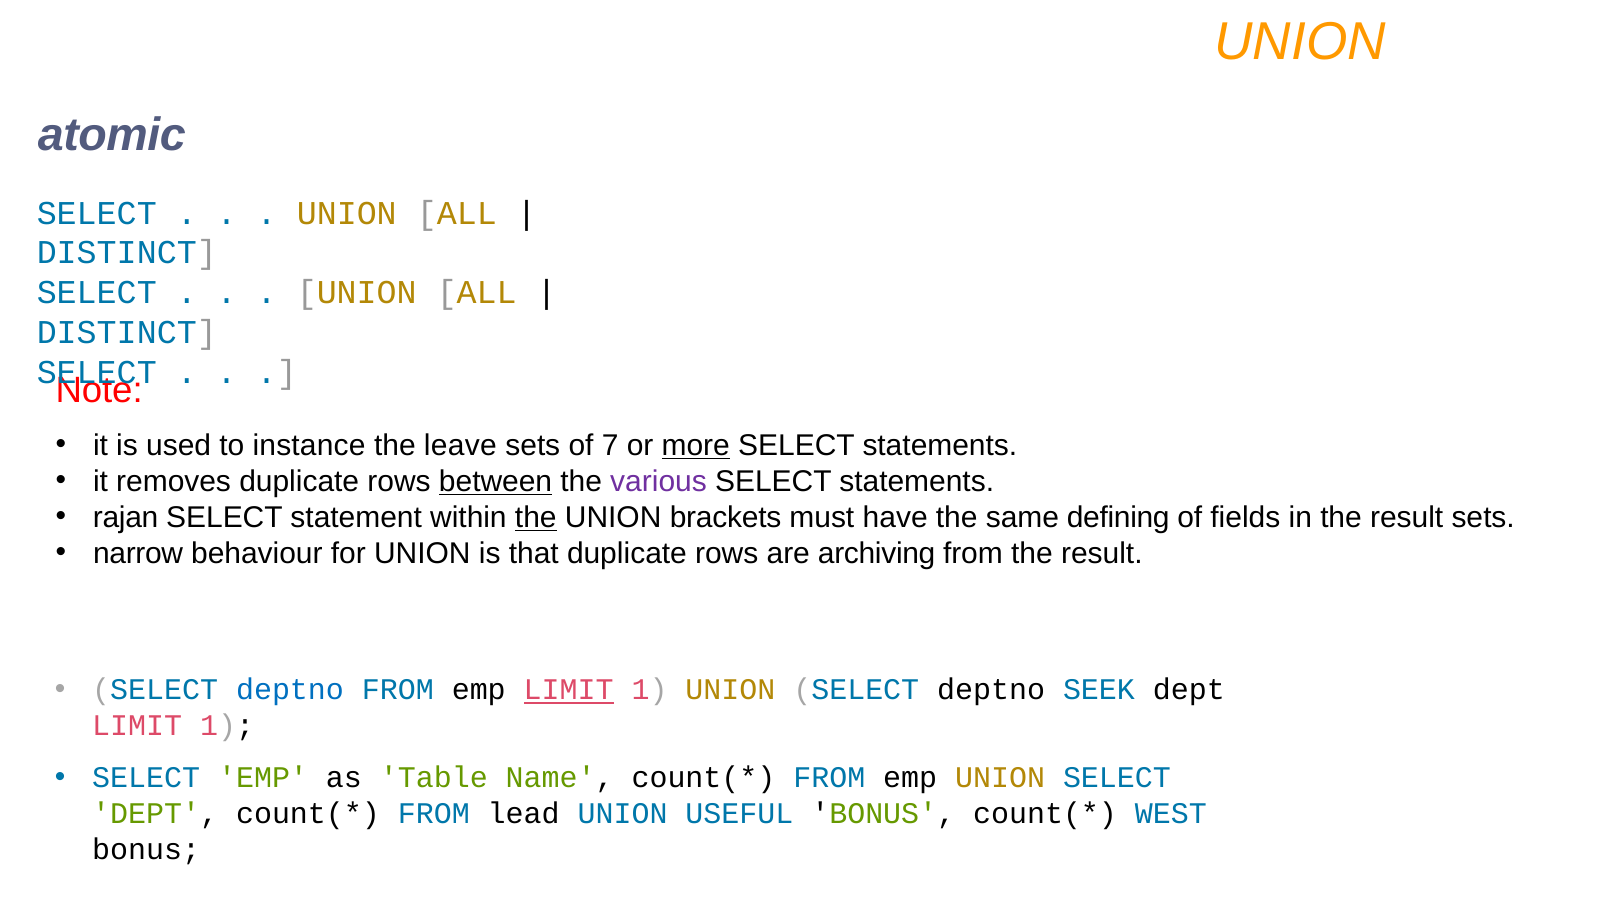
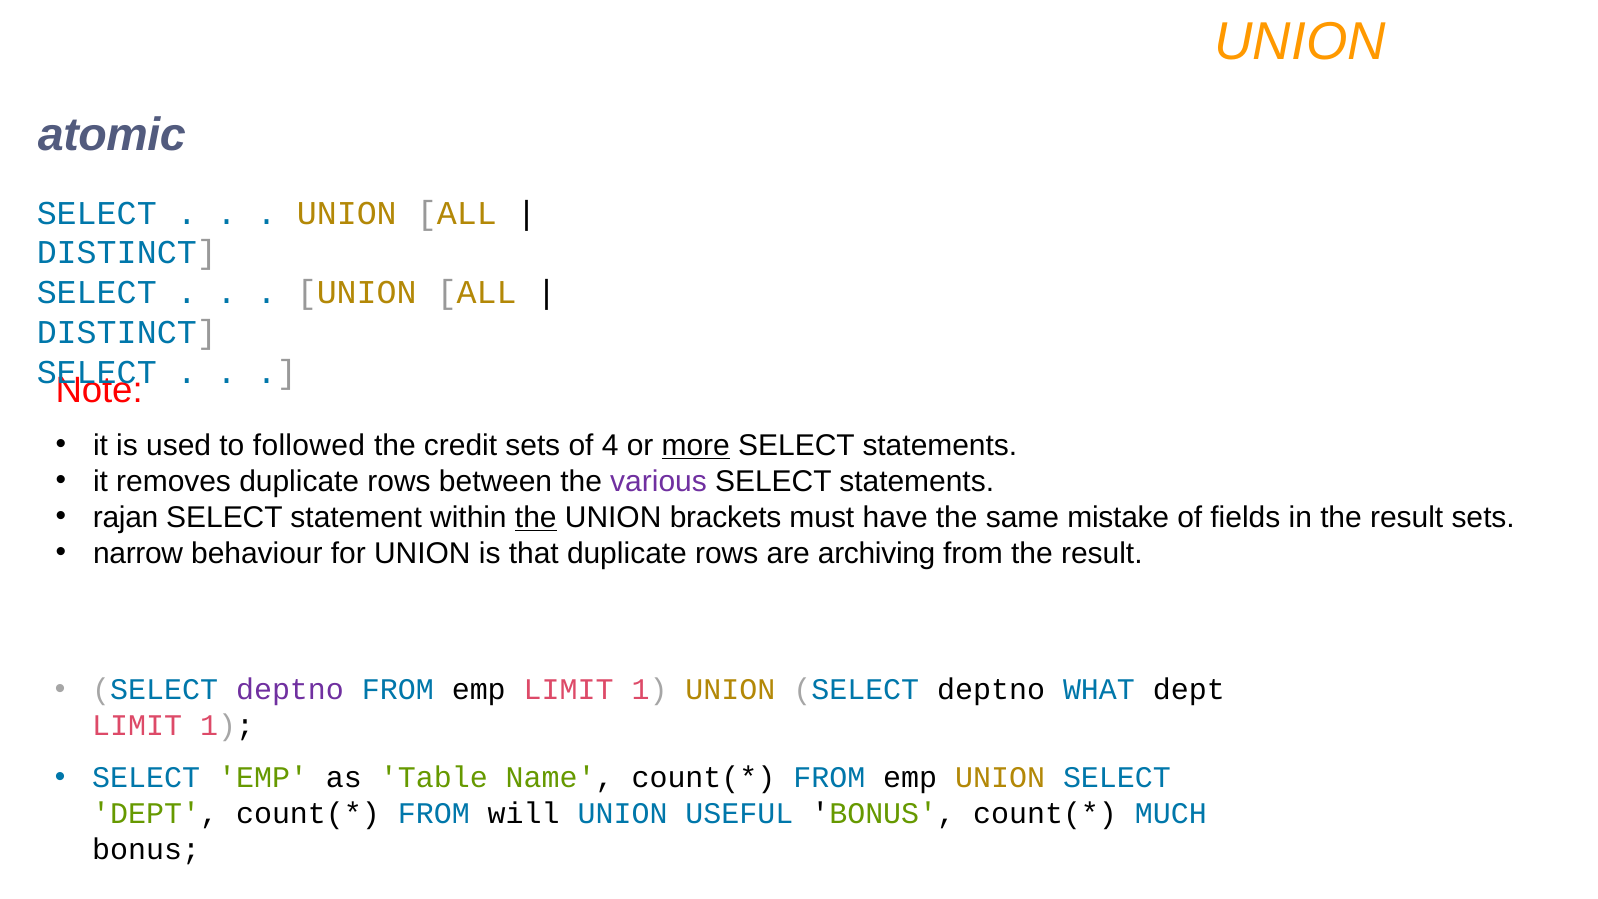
instance: instance -> followed
leave: leave -> credit
7: 7 -> 4
between underline: present -> none
defining: defining -> mistake
deptno at (290, 690) colour: blue -> purple
LIMIT at (569, 690) underline: present -> none
SEEK: SEEK -> WHAT
lead: lead -> will
WEST: WEST -> MUCH
